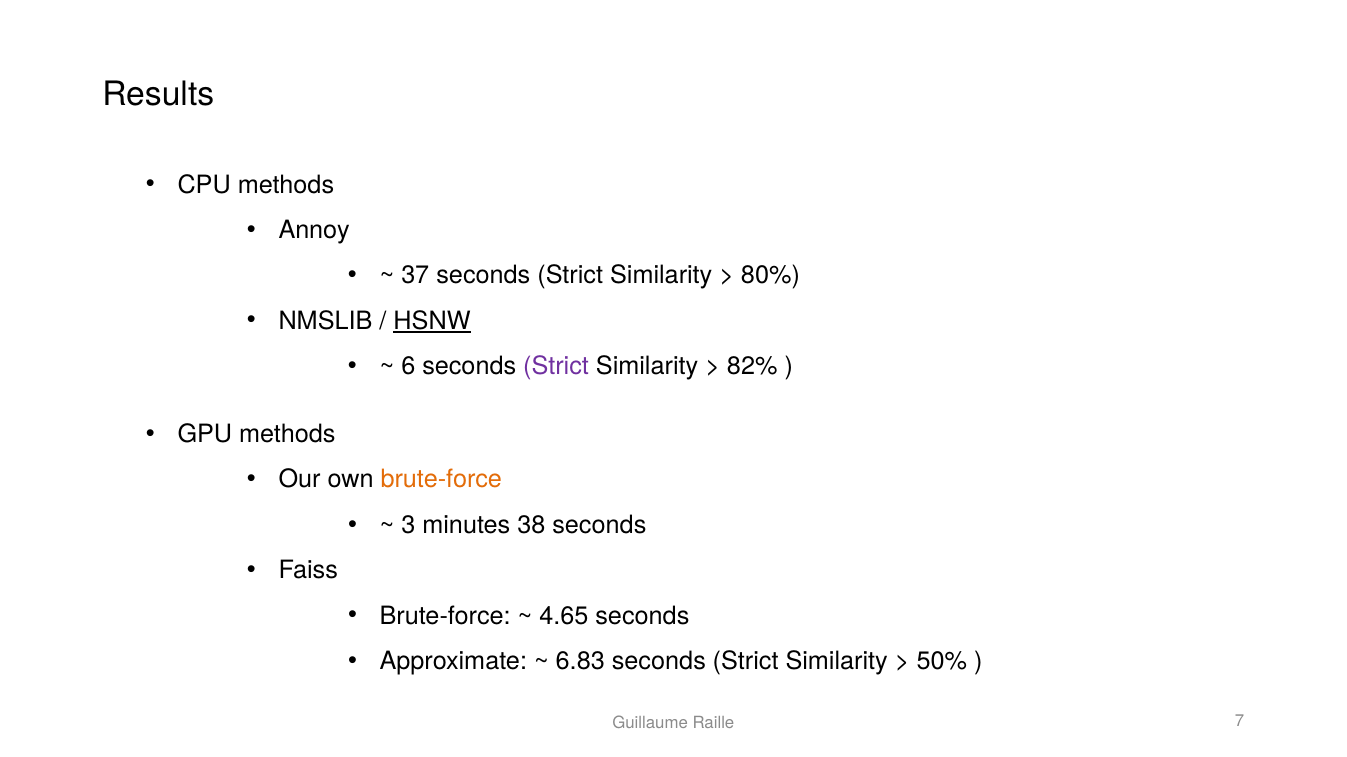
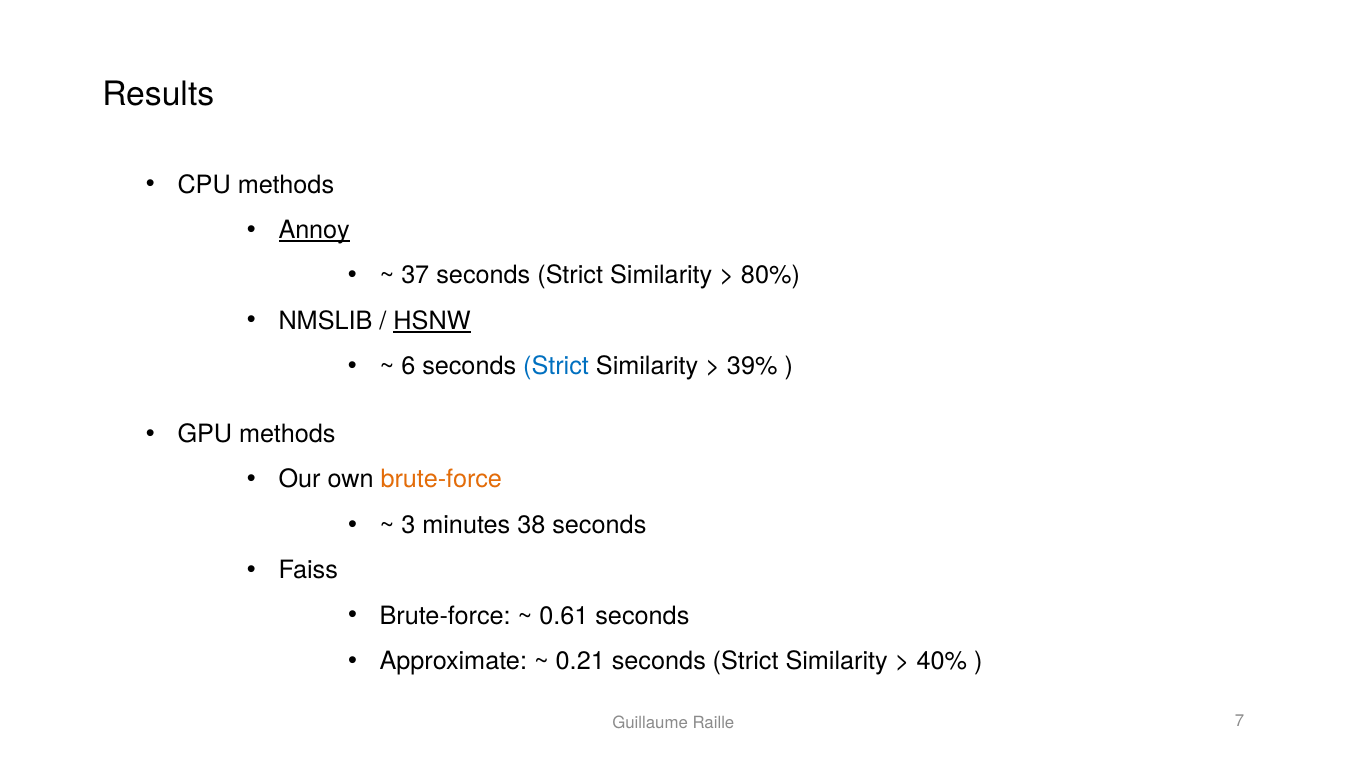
Annoy underline: none -> present
Strict at (556, 367) colour: purple -> blue
82%: 82% -> 39%
4.65: 4.65 -> 0.61
6.83: 6.83 -> 0.21
50%: 50% -> 40%
